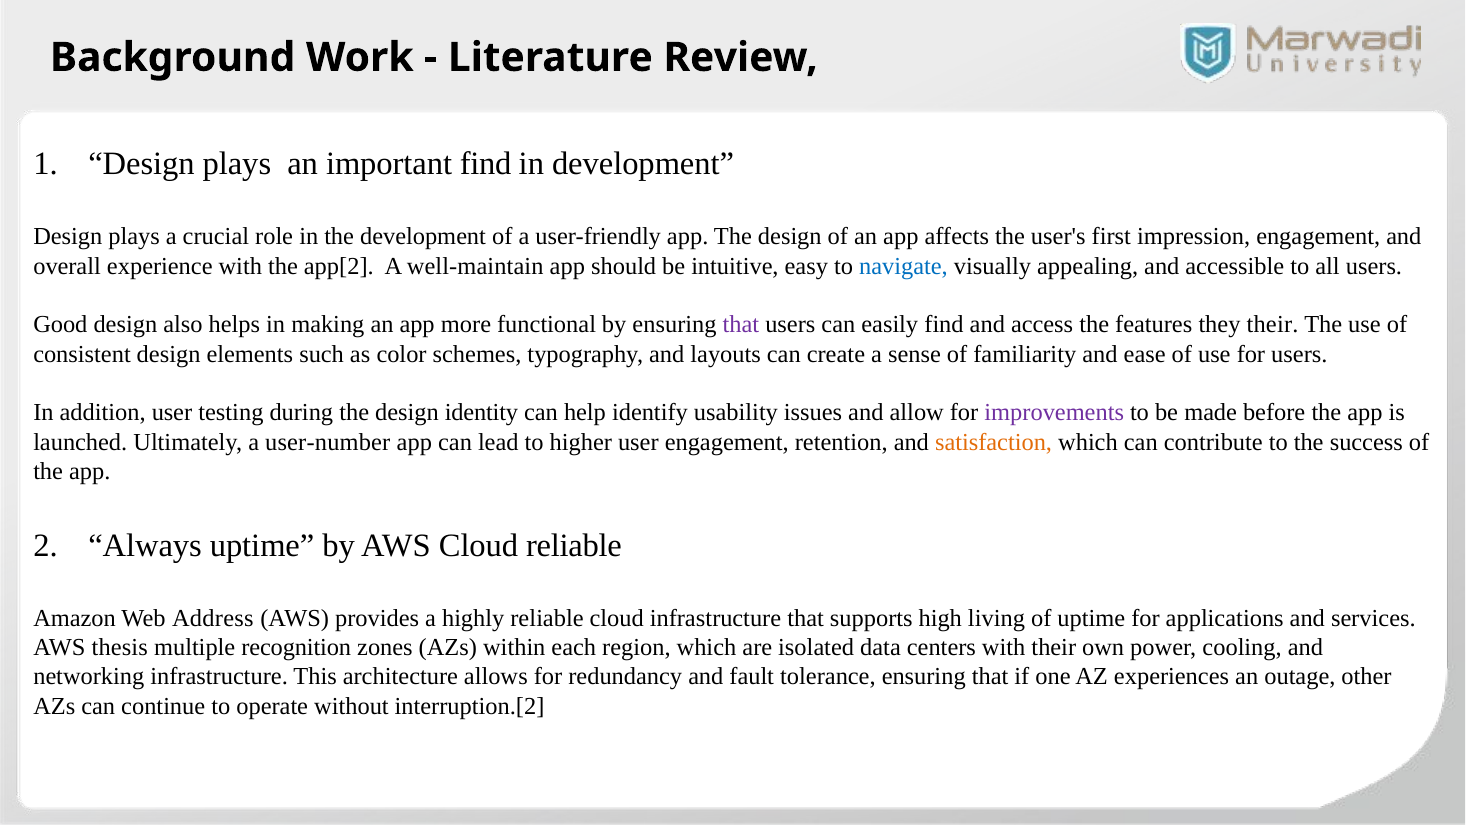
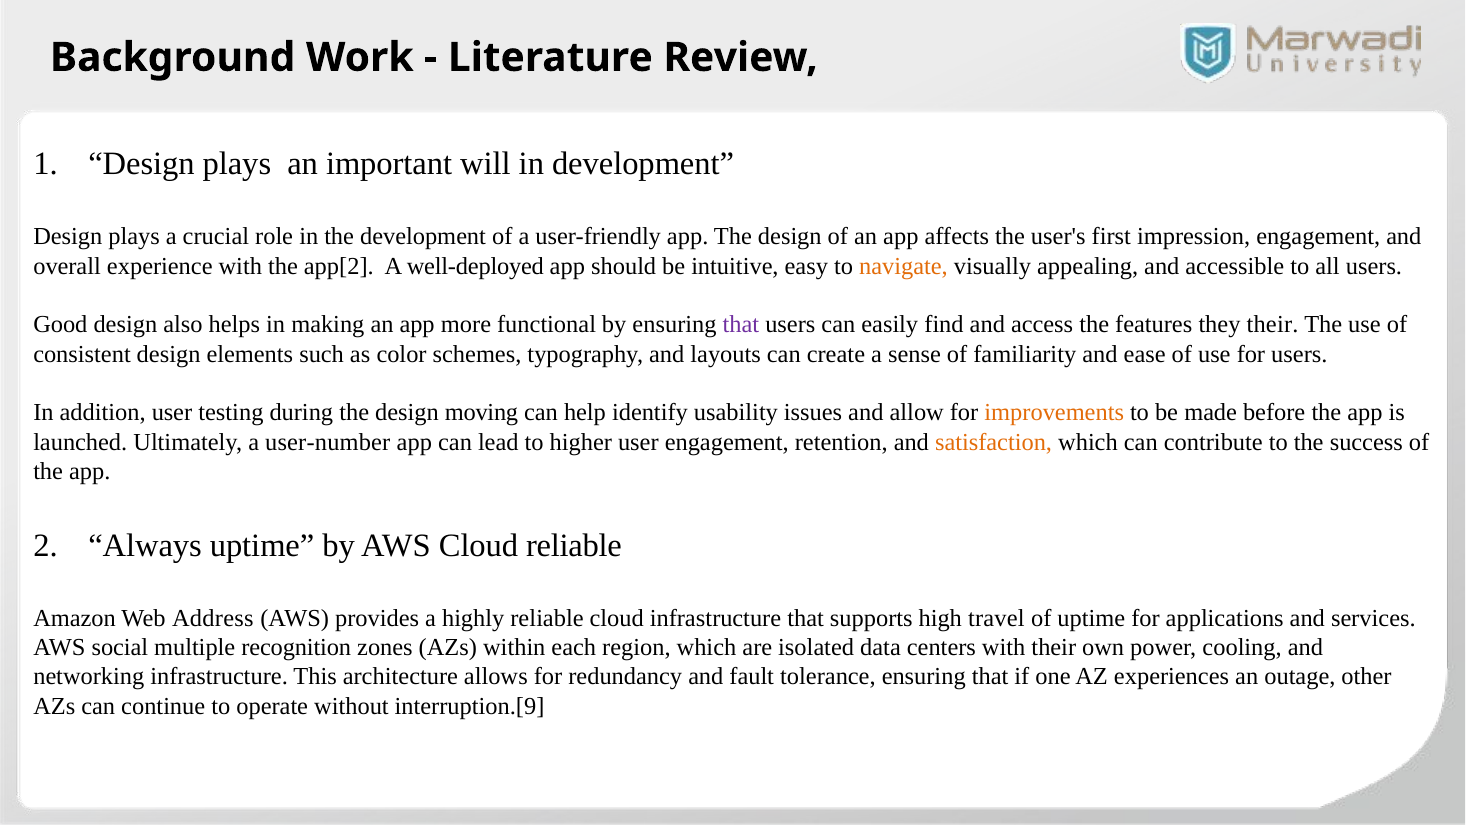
important find: find -> will
well-maintain: well-maintain -> well-deployed
navigate colour: blue -> orange
identity: identity -> moving
improvements colour: purple -> orange
living: living -> travel
thesis: thesis -> social
interruption.[2: interruption.[2 -> interruption.[9
